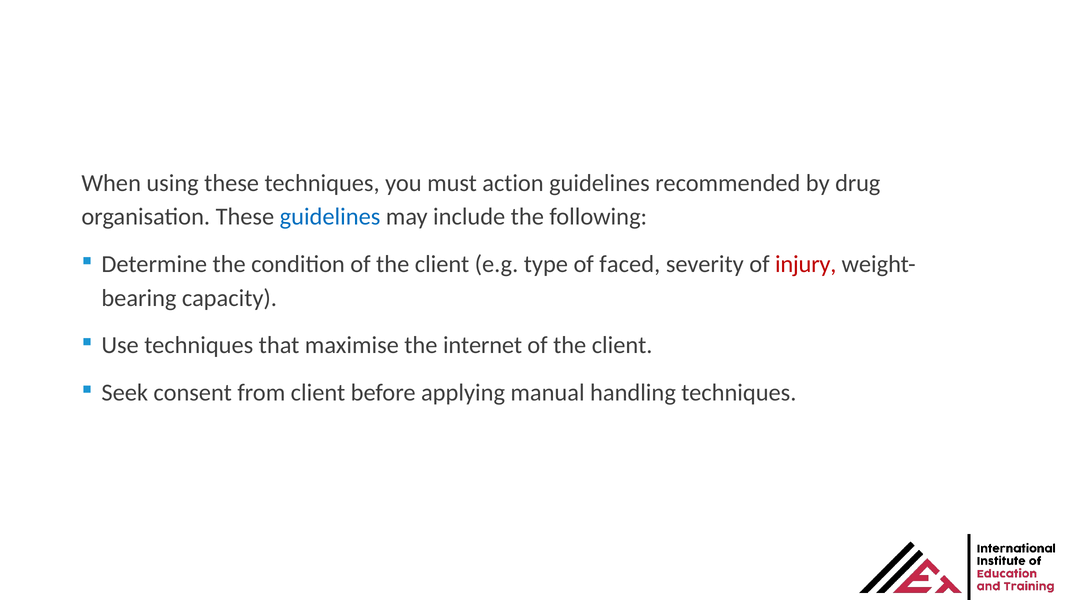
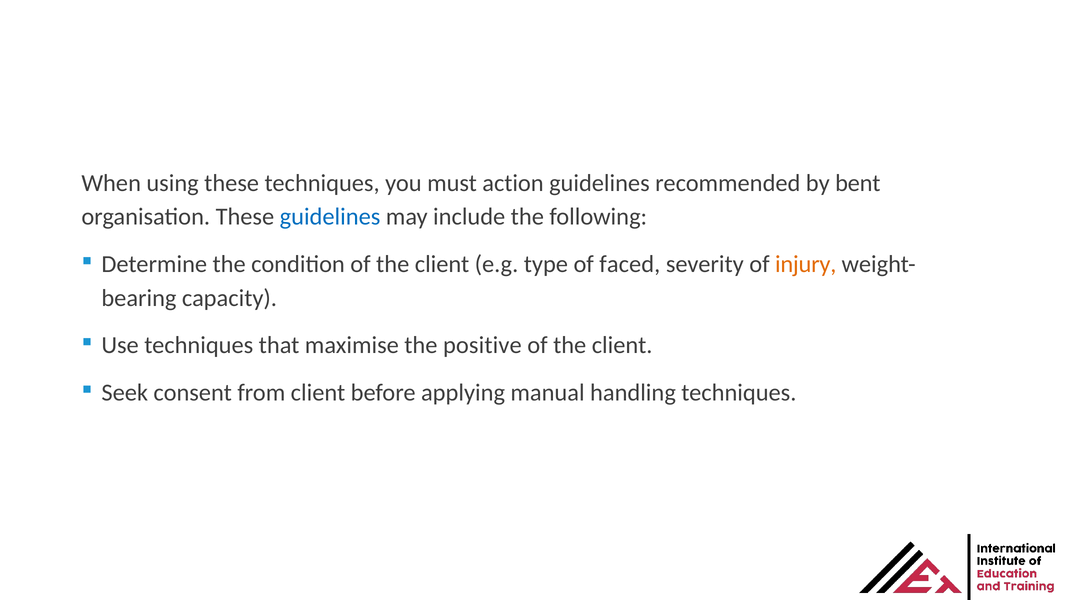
drug: drug -> bent
injury colour: red -> orange
internet: internet -> positive
